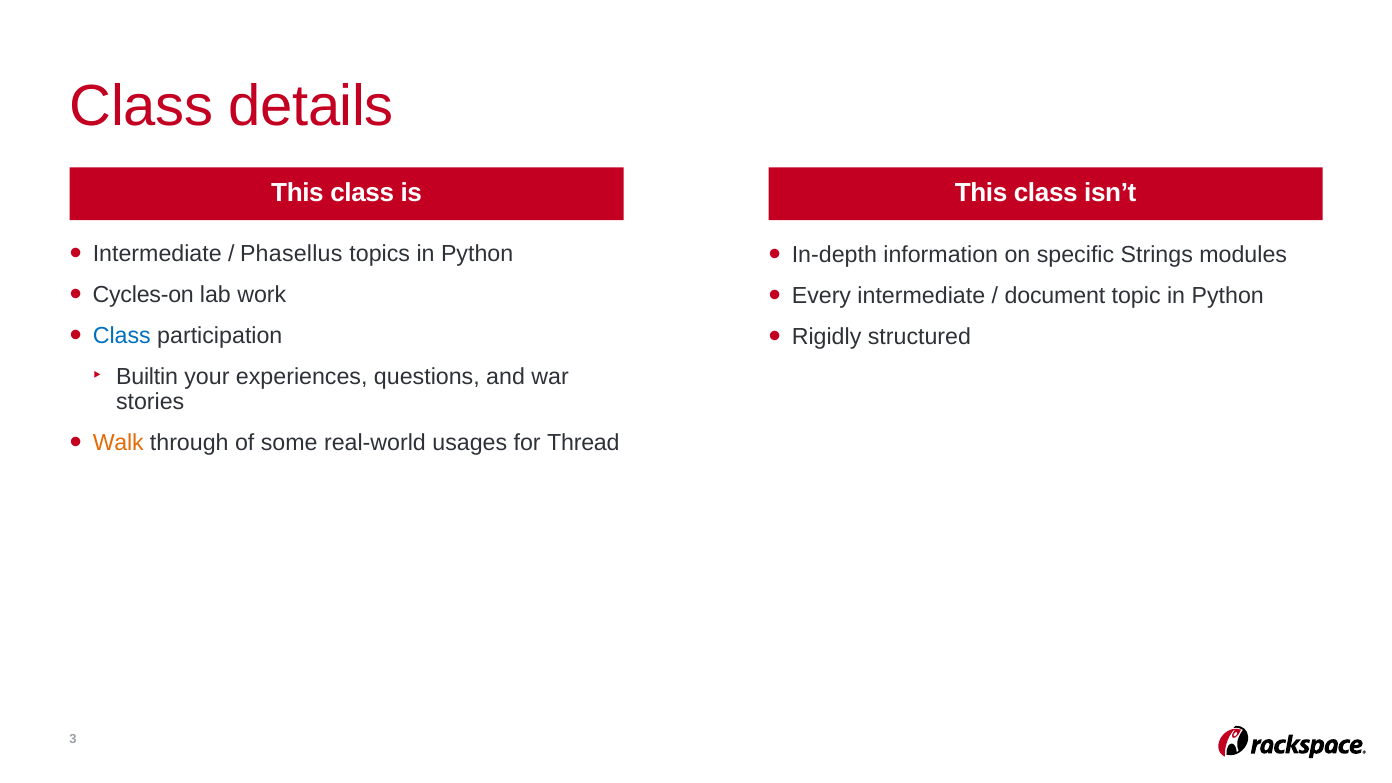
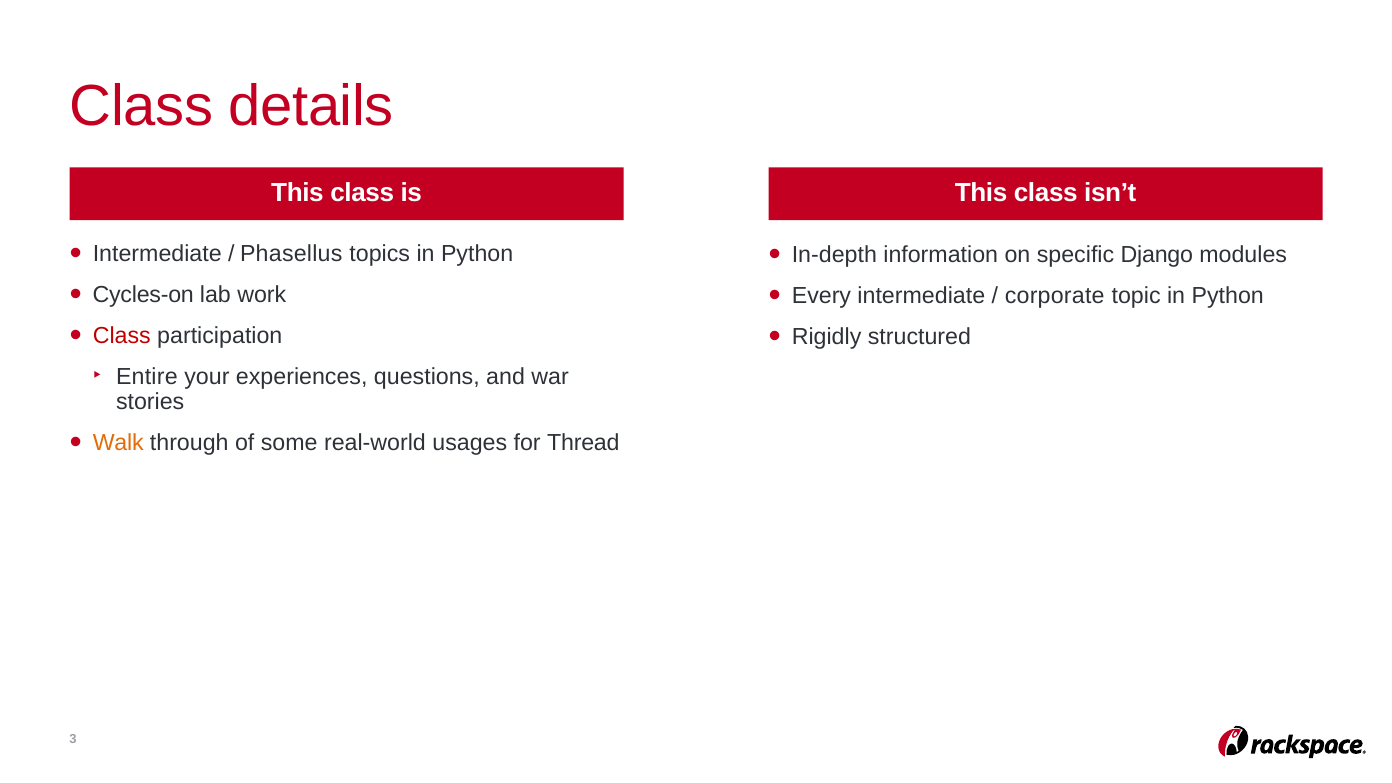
Strings: Strings -> Django
document: document -> corporate
Class at (122, 336) colour: blue -> red
Builtin: Builtin -> Entire
